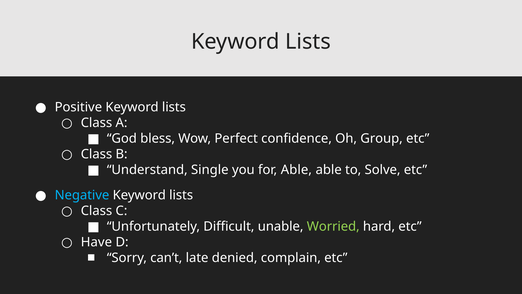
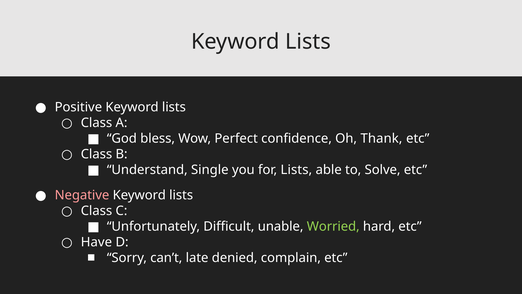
Group: Group -> Thank
for Able: Able -> Lists
Negative colour: light blue -> pink
